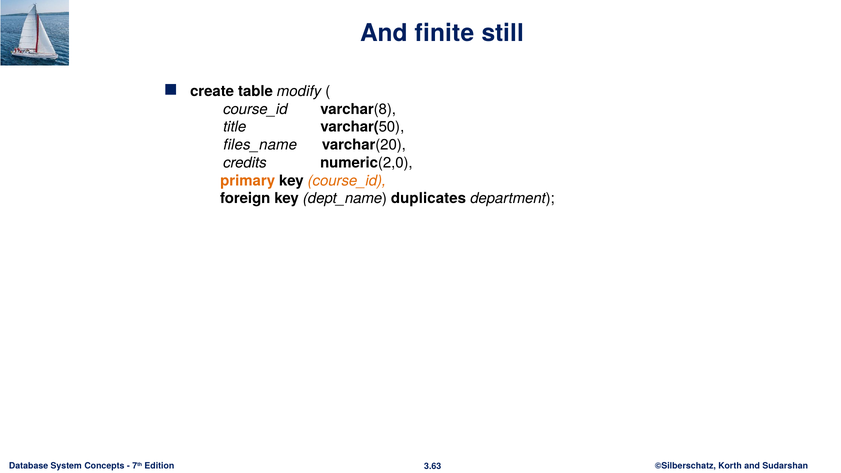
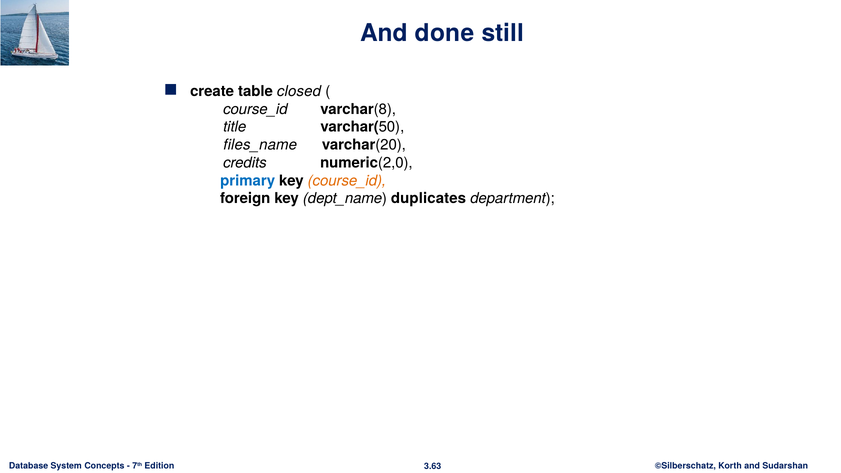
finite: finite -> done
modify: modify -> closed
primary colour: orange -> blue
